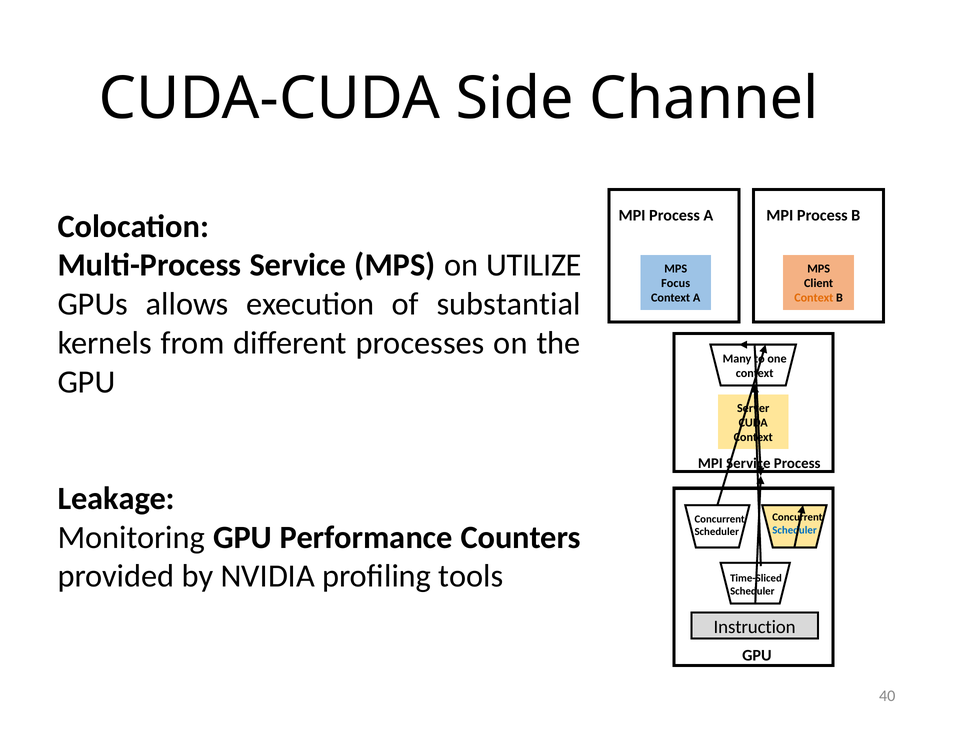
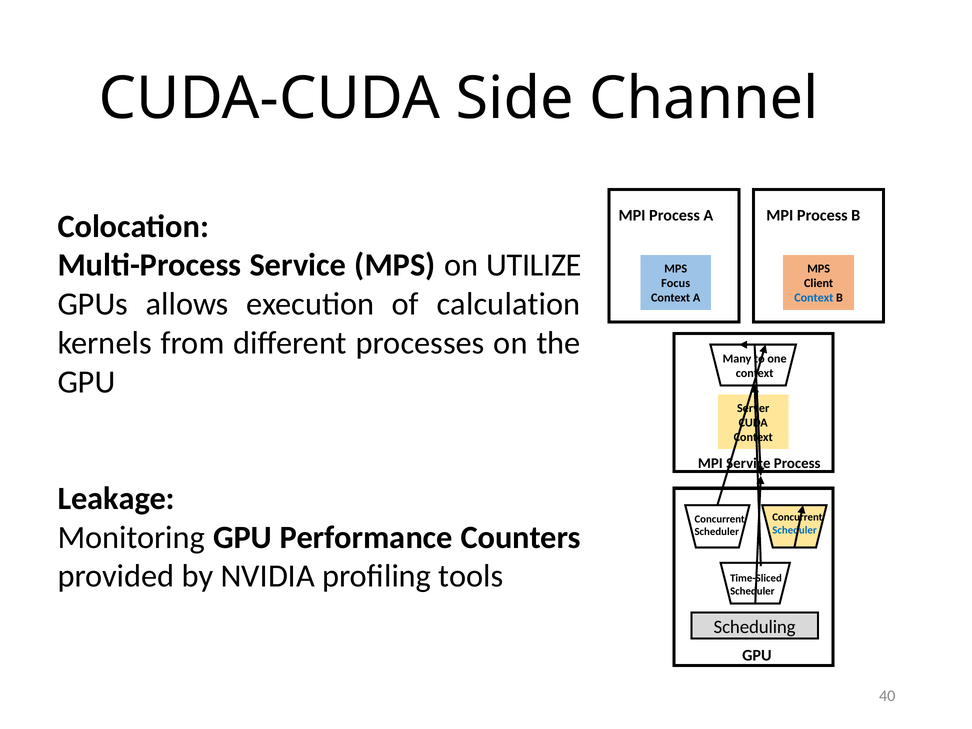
substantial: substantial -> calculation
Context at (814, 298) colour: orange -> blue
Instruction: Instruction -> Scheduling
